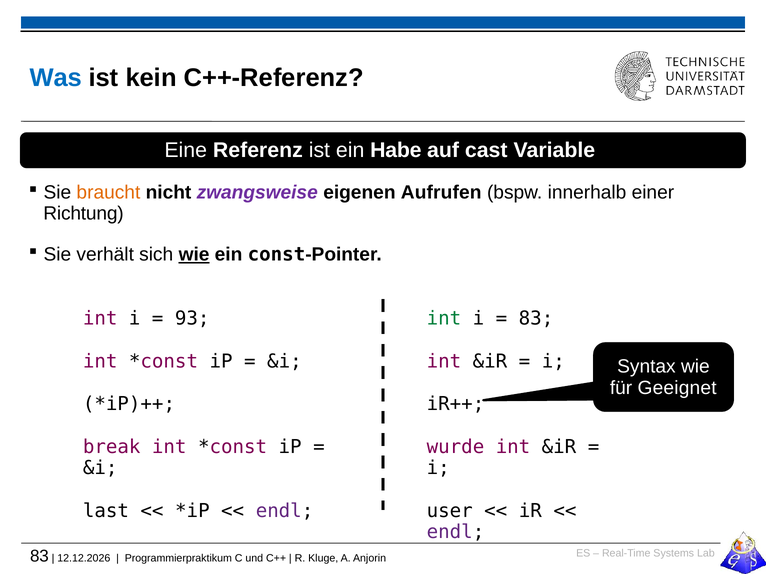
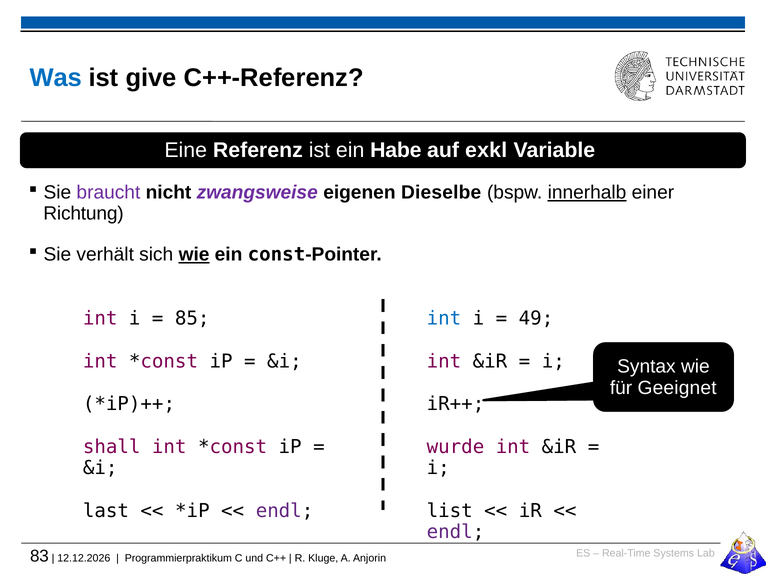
kein: kein -> give
cast: cast -> exkl
braucht colour: orange -> purple
Aufrufen: Aufrufen -> Dieselbe
innerhalb underline: none -> present
93: 93 -> 85
int at (444, 319) colour: green -> blue
83 at (536, 319): 83 -> 49
break: break -> shall
user: user -> list
